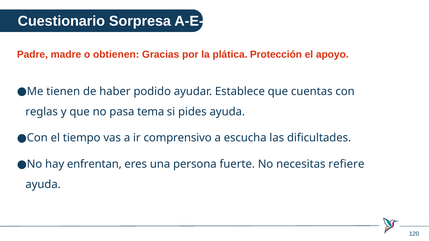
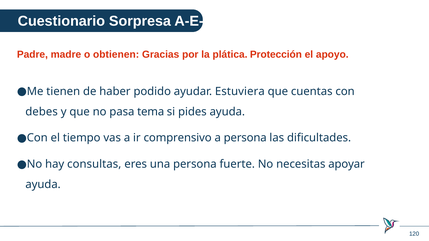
Establece: Establece -> Estuviera
reglas: reglas -> debes
a escucha: escucha -> persona
enfrentan: enfrentan -> consultas
refiere: refiere -> apoyar
